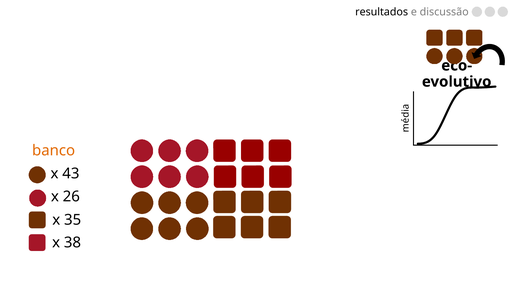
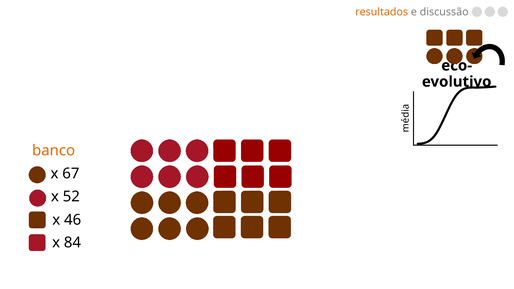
resultados colour: black -> orange
43: 43 -> 67
26: 26 -> 52
35: 35 -> 46
38: 38 -> 84
